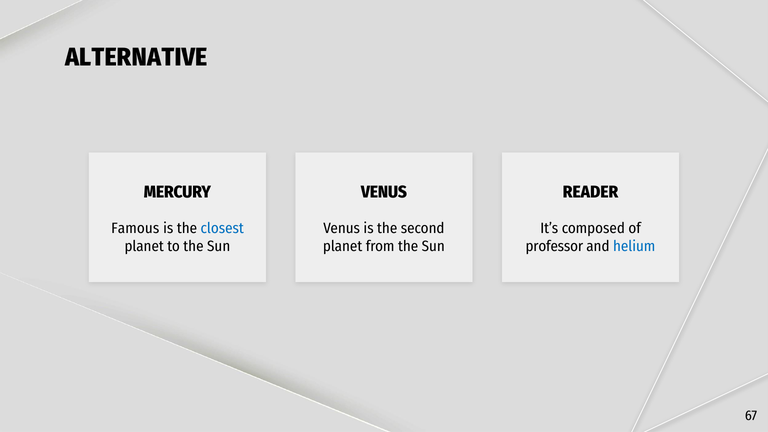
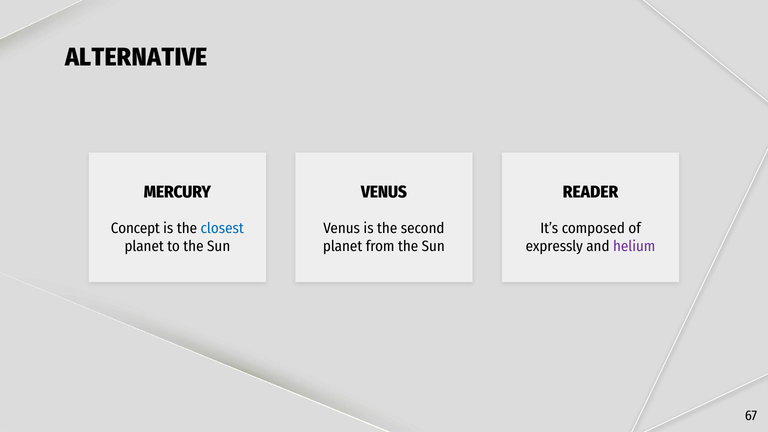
Famous: Famous -> Concept
professor: professor -> expressly
helium colour: blue -> purple
